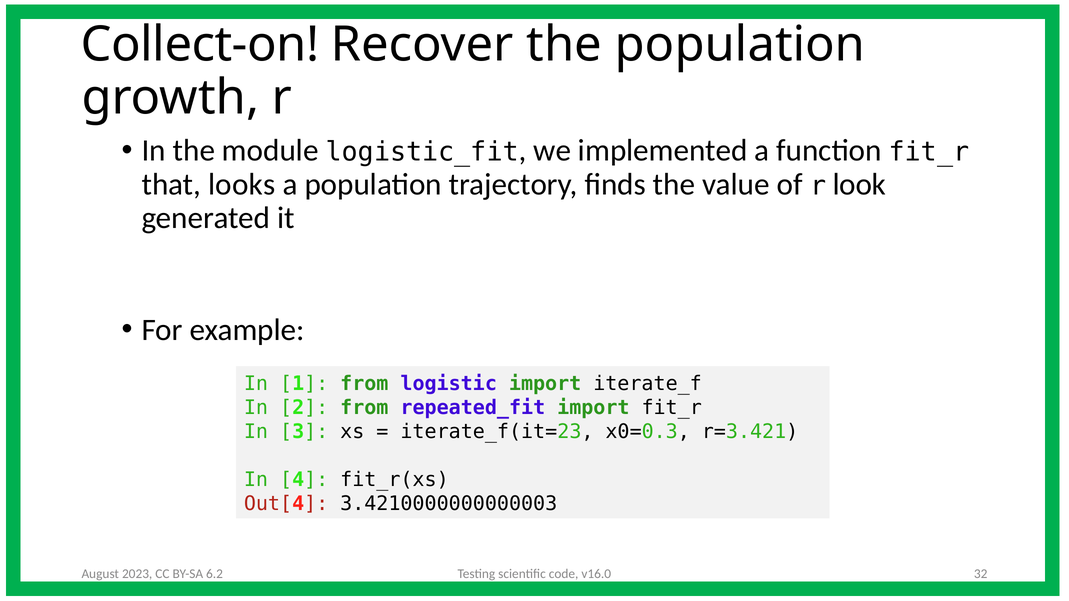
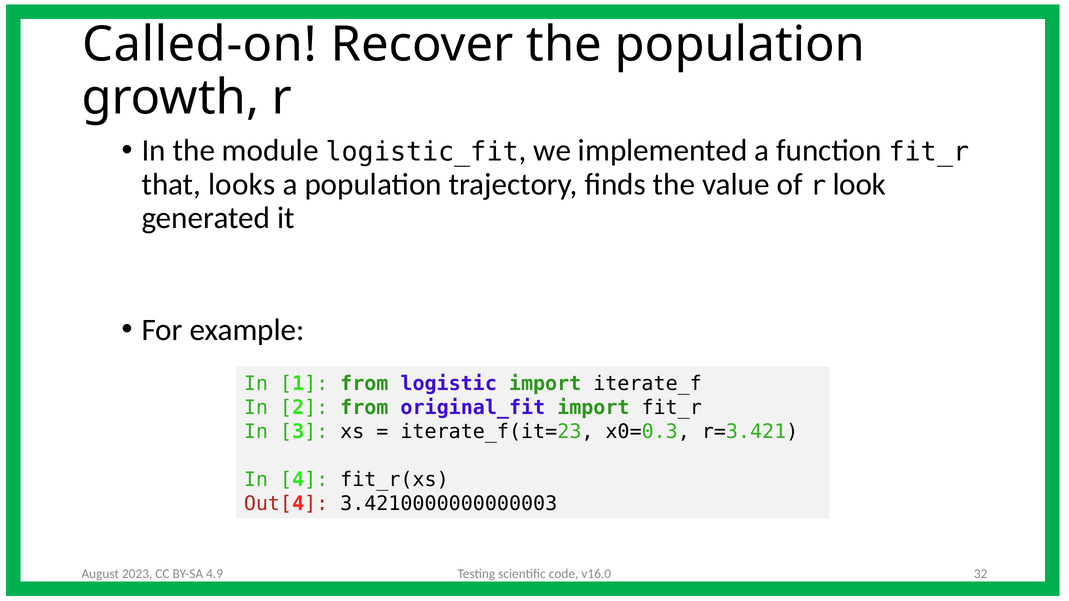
Collect-on: Collect-on -> Called-on
repeated_fit: repeated_fit -> original_fit
6.2: 6.2 -> 4.9
